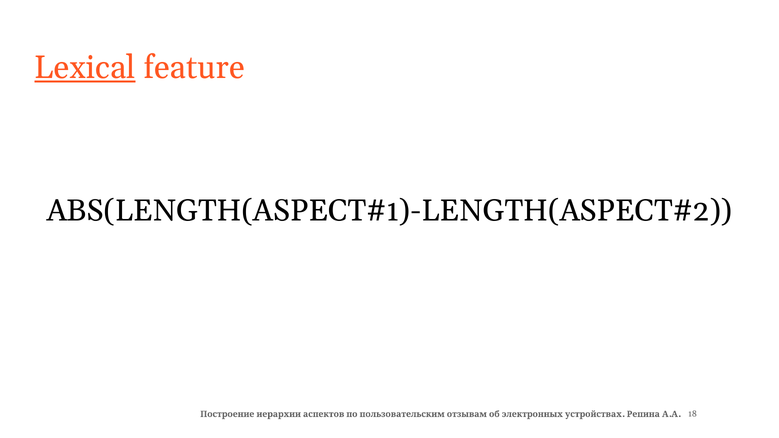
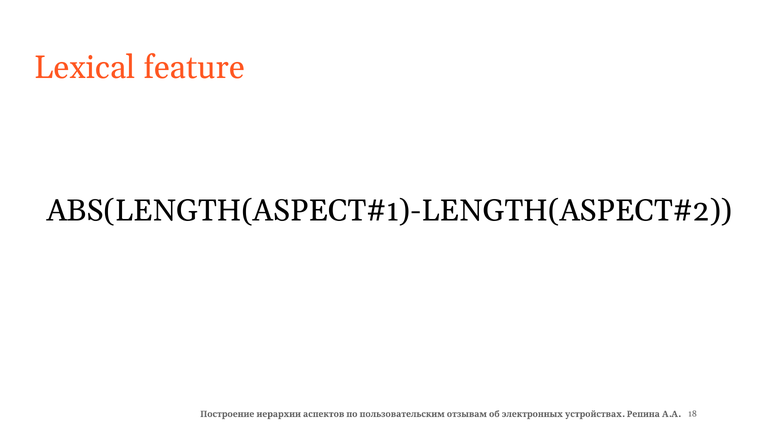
Lexical underline: present -> none
